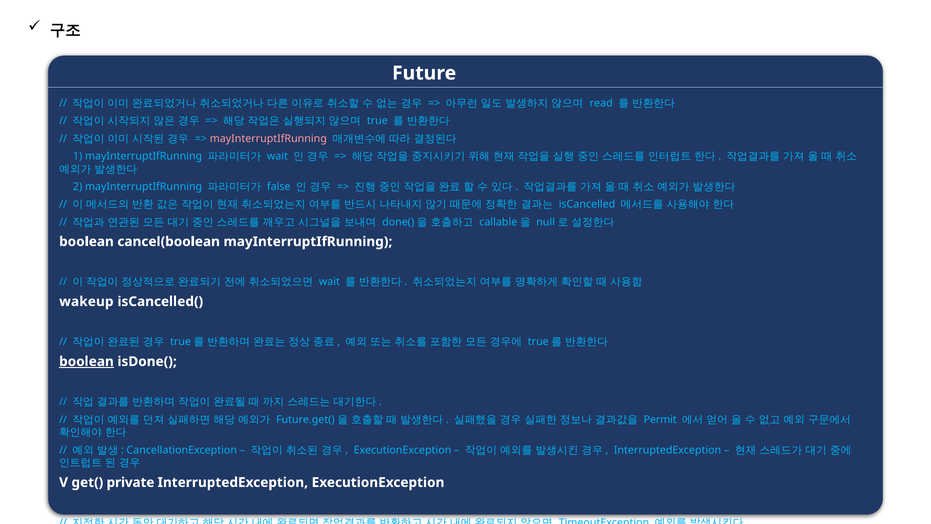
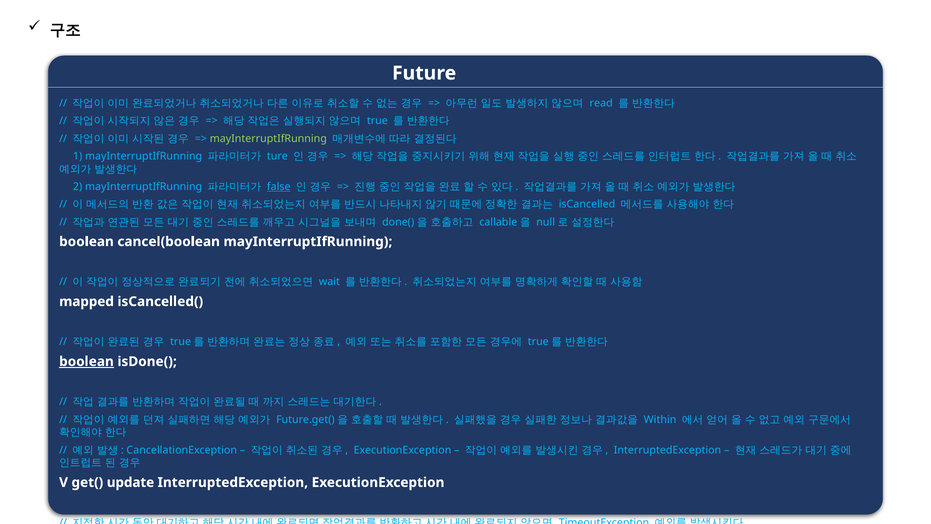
mayInterruptIfRunning at (268, 138) colour: pink -> light green
wait at (277, 156): wait -> ture
false underline: none -> present
wakeup: wakeup -> mapped
Permit: Permit -> Within
private: private -> update
